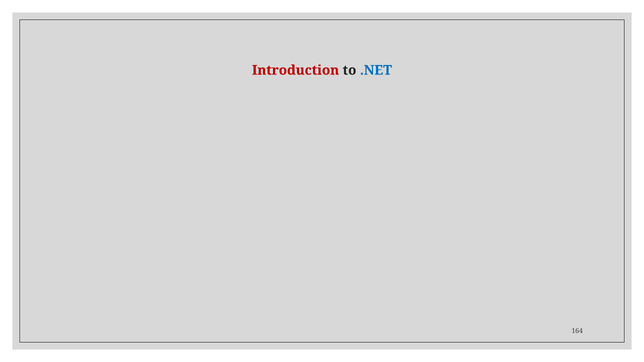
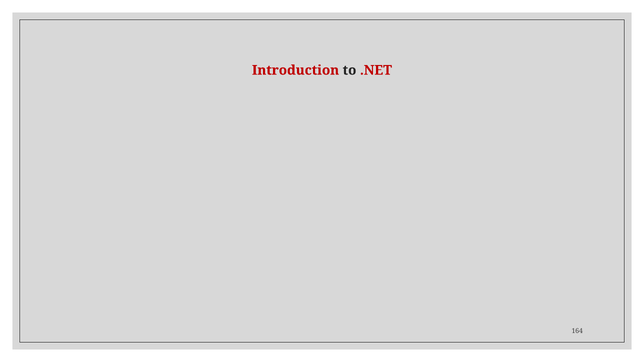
.NET colour: blue -> red
